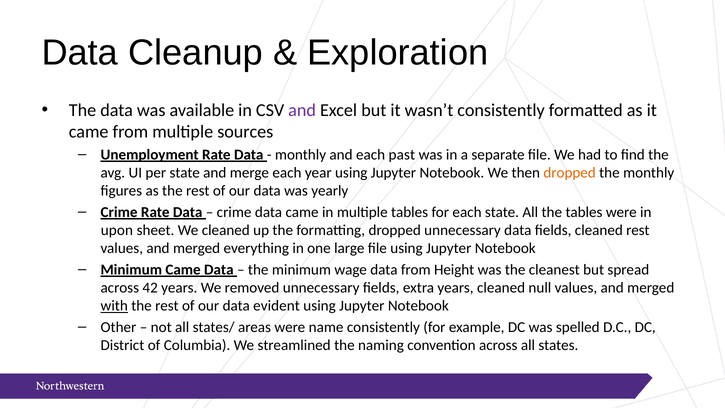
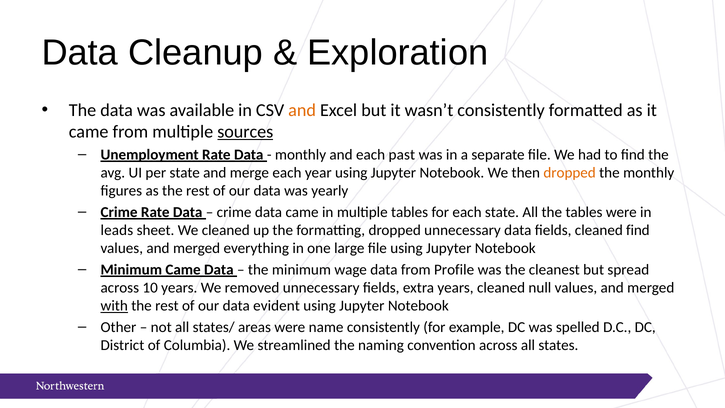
and at (302, 110) colour: purple -> orange
sources underline: none -> present
upon: upon -> leads
cleaned rest: rest -> find
Height: Height -> Profile
42: 42 -> 10
